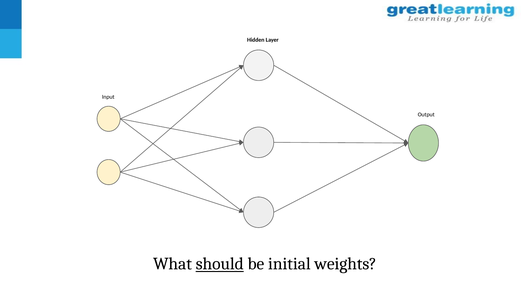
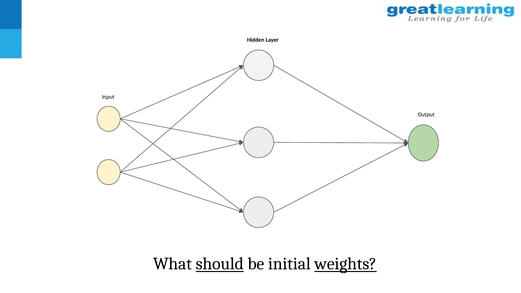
weights underline: none -> present
